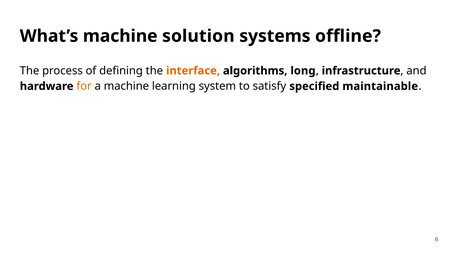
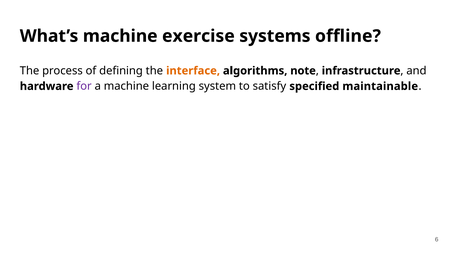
solution: solution -> exercise
long: long -> note
for colour: orange -> purple
